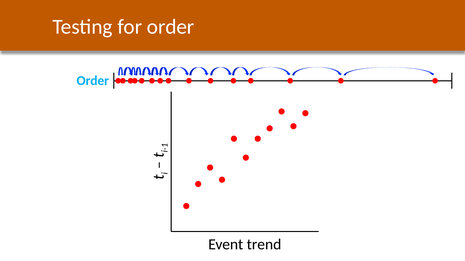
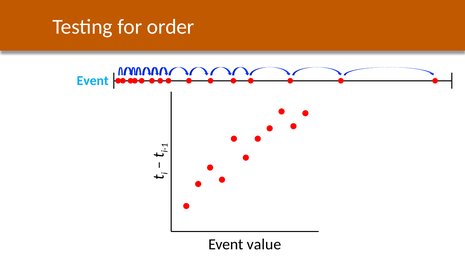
Order at (93, 81): Order -> Event
trend: trend -> value
